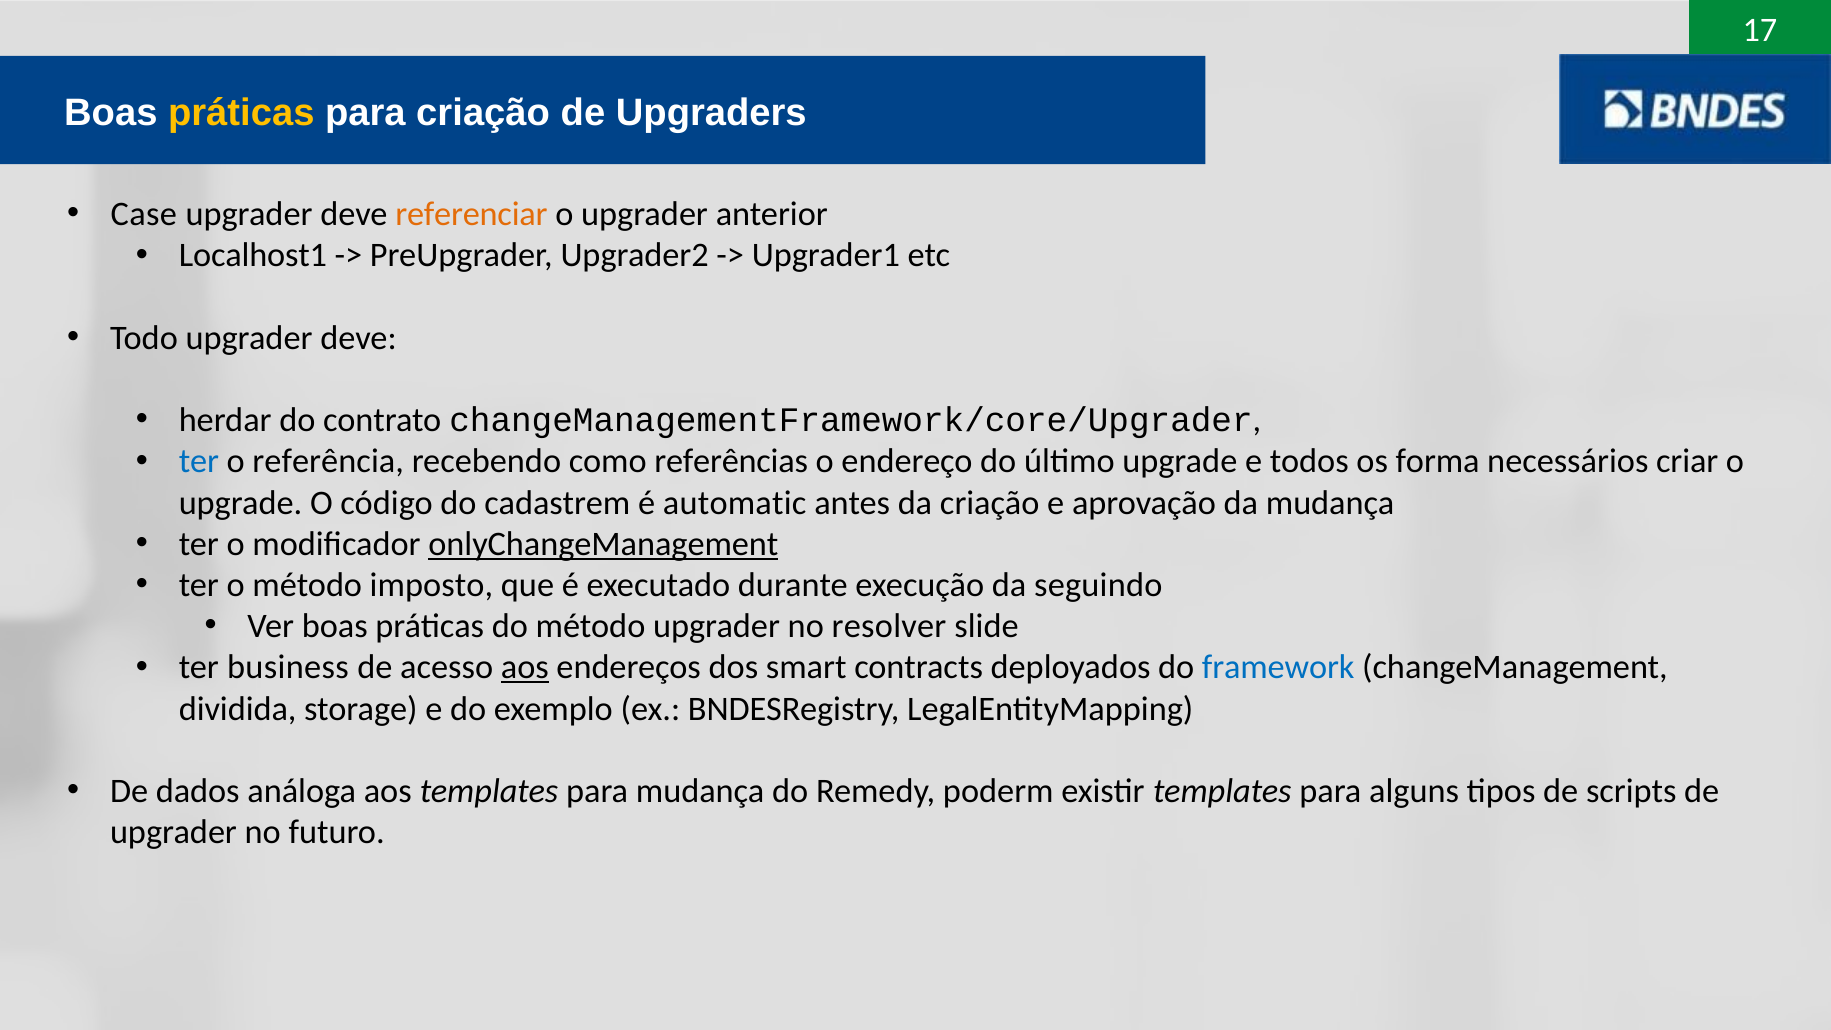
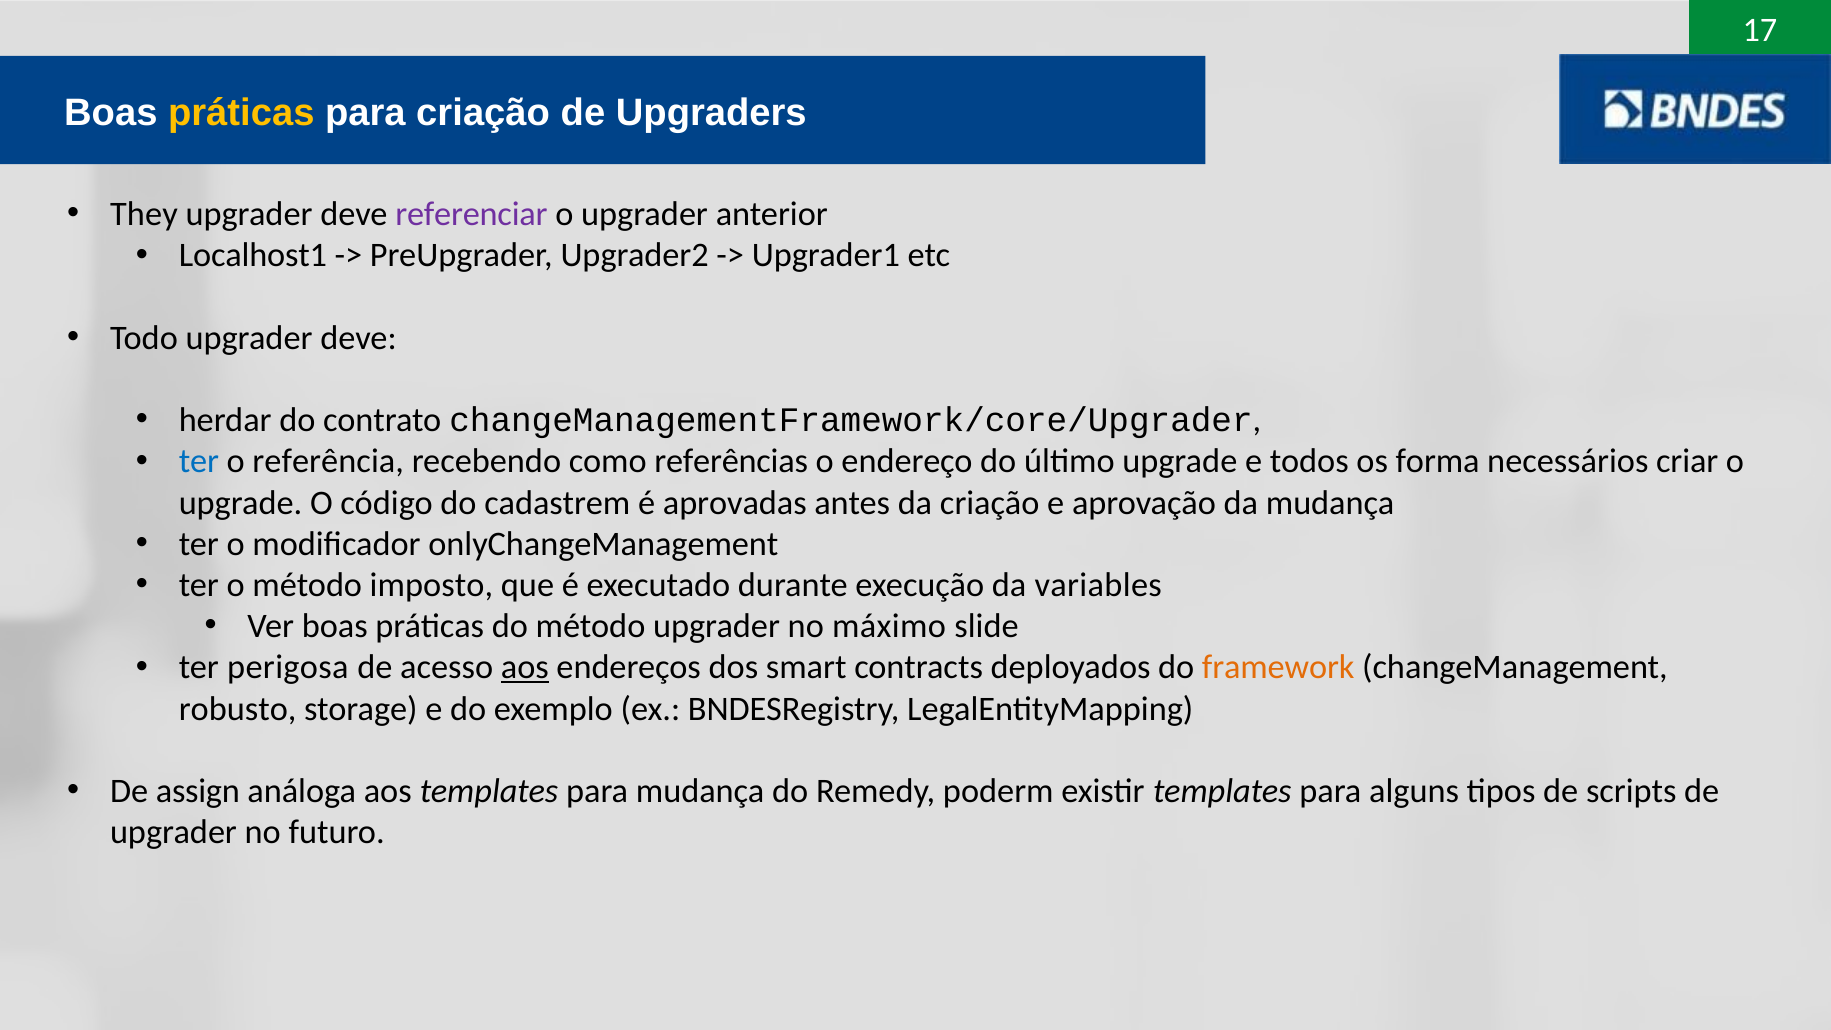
Case: Case -> They
referenciar colour: orange -> purple
automatic: automatic -> aprovadas
onlyChangeManagement underline: present -> none
seguindo: seguindo -> variables
resolver: resolver -> máximo
business: business -> perigosa
framework colour: blue -> orange
dividida: dividida -> robusto
dados: dados -> assign
